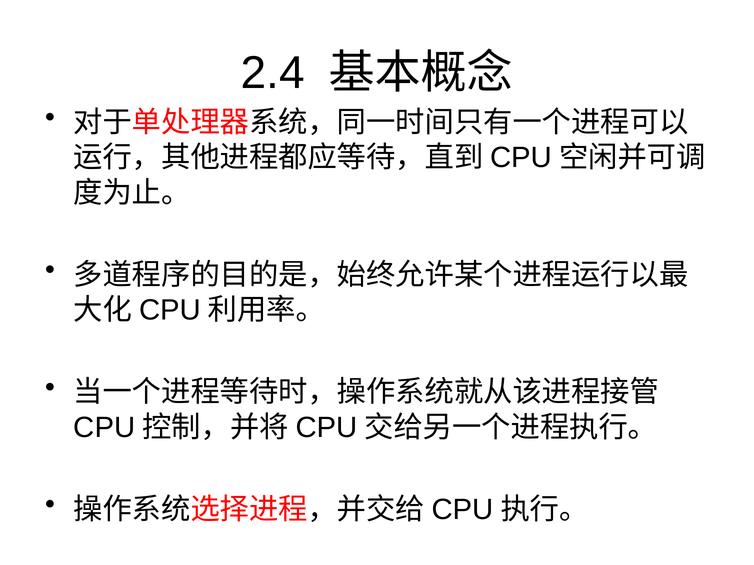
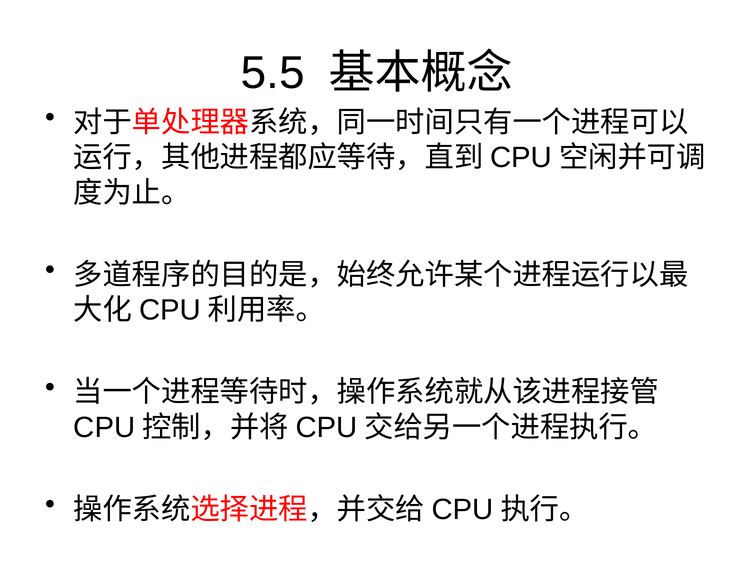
2.4: 2.4 -> 5.5
